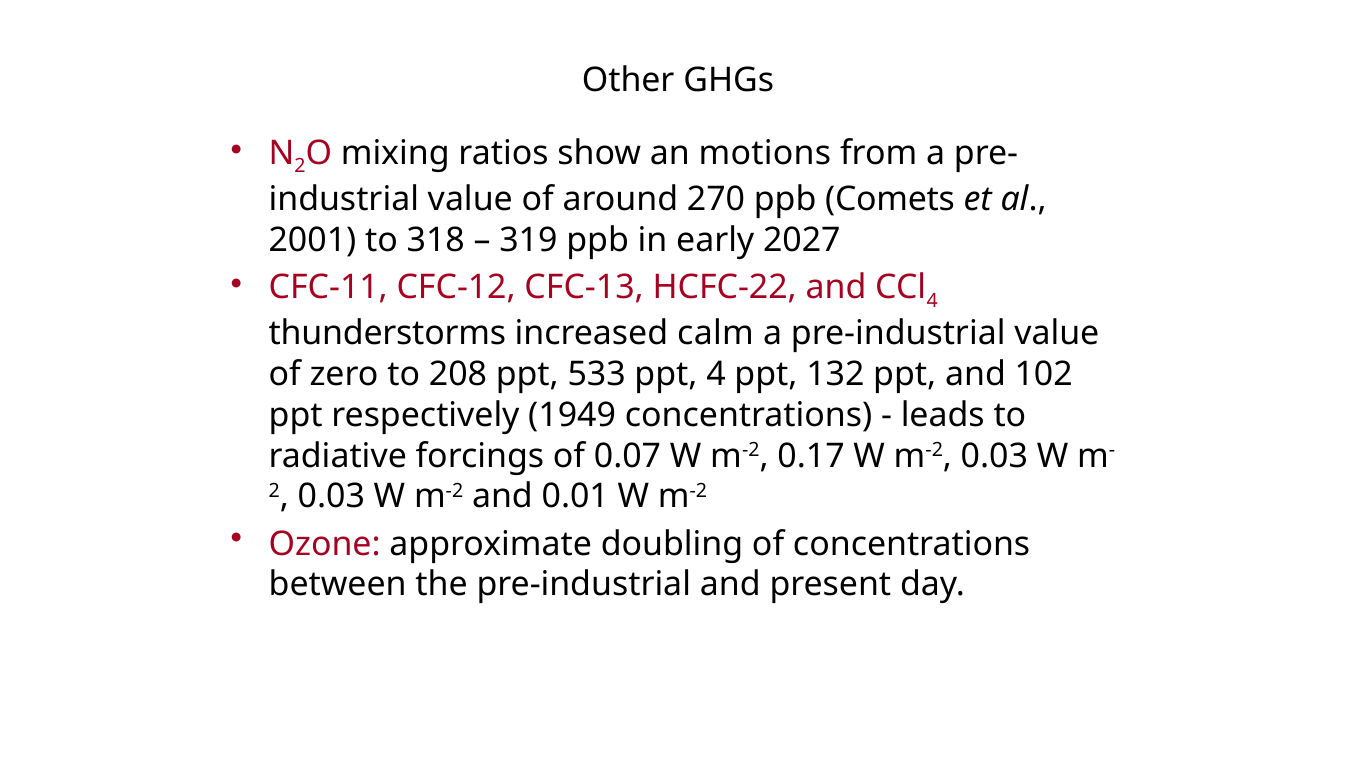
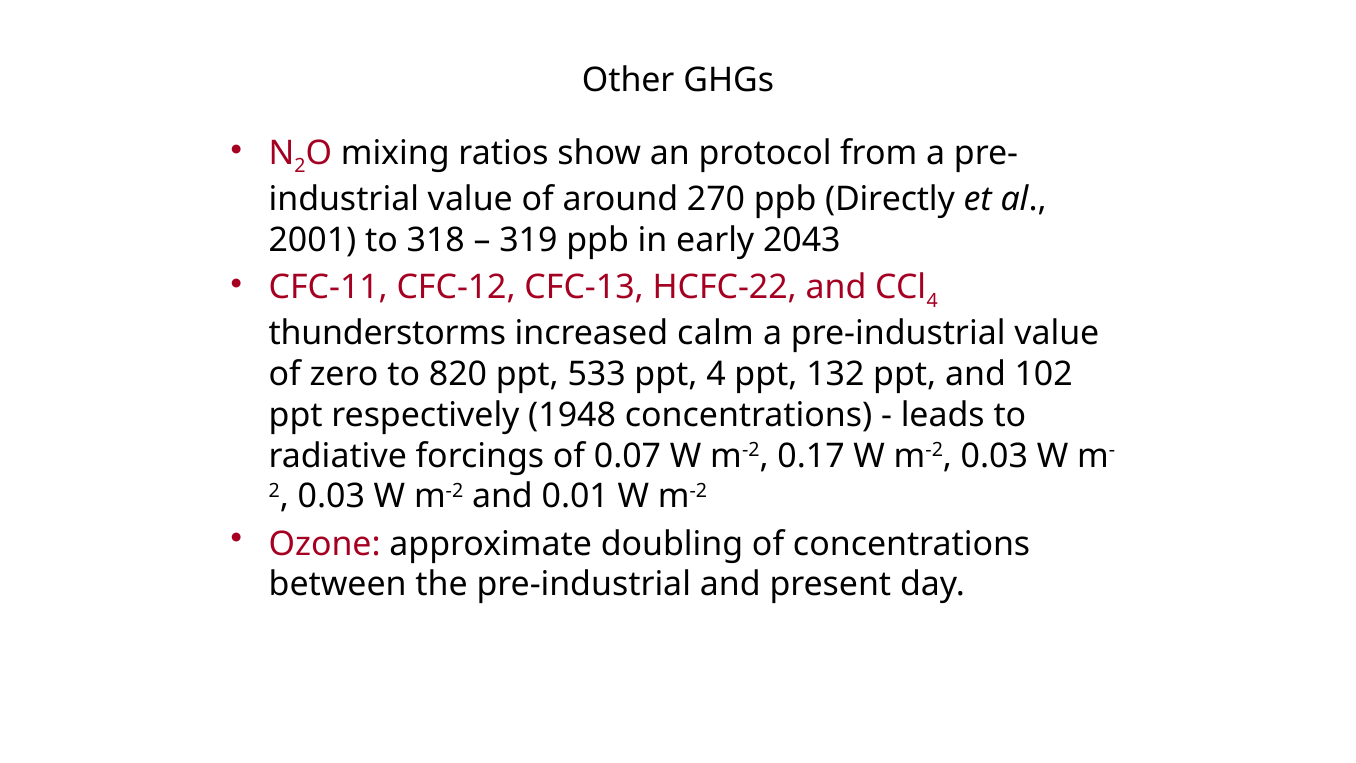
motions: motions -> protocol
Comets: Comets -> Directly
2027: 2027 -> 2043
208: 208 -> 820
1949: 1949 -> 1948
